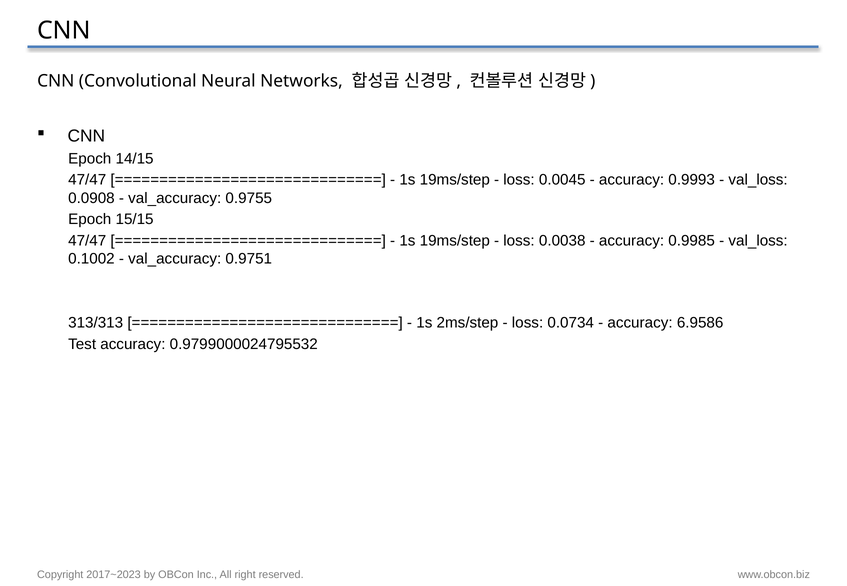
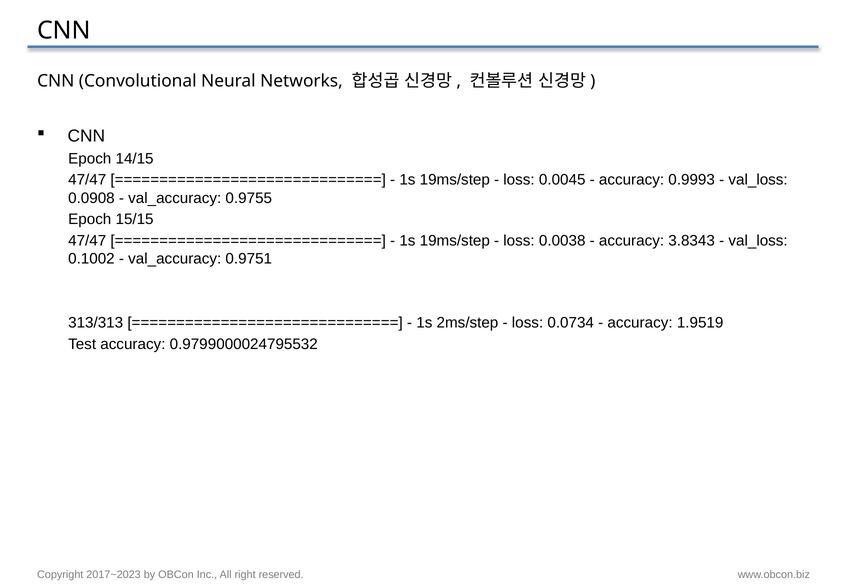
0.9985: 0.9985 -> 3.8343
6.9586: 6.9586 -> 1.9519
